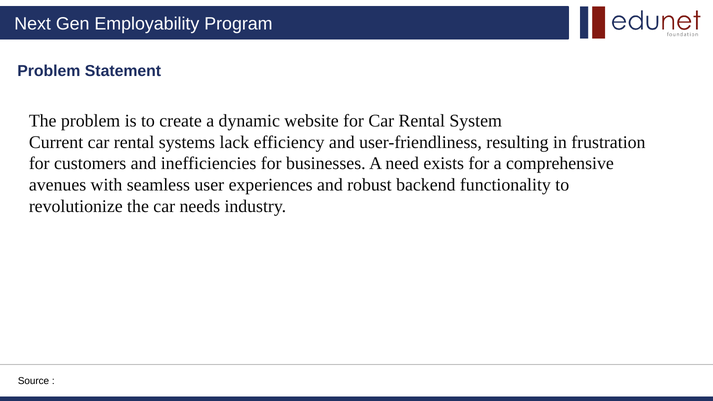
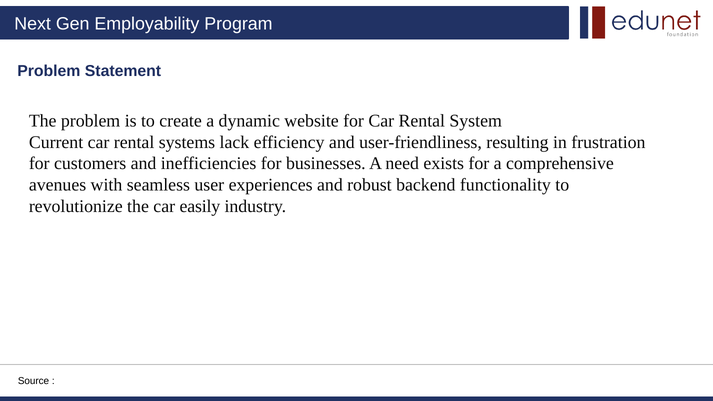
needs: needs -> easily
